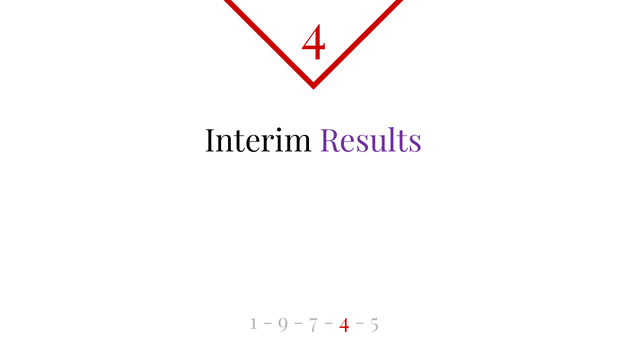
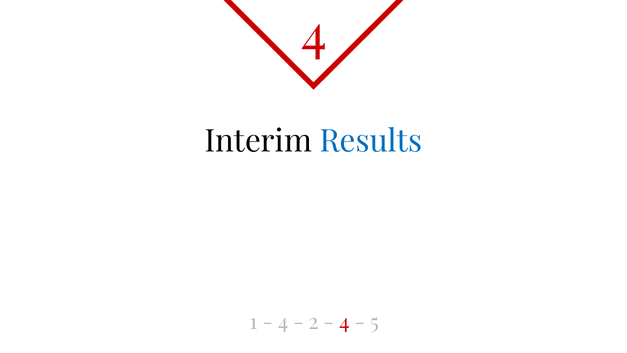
Results colour: purple -> blue
9 at (283, 322): 9 -> 4
7: 7 -> 2
